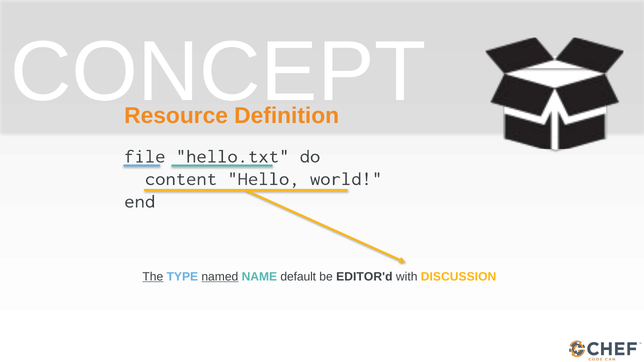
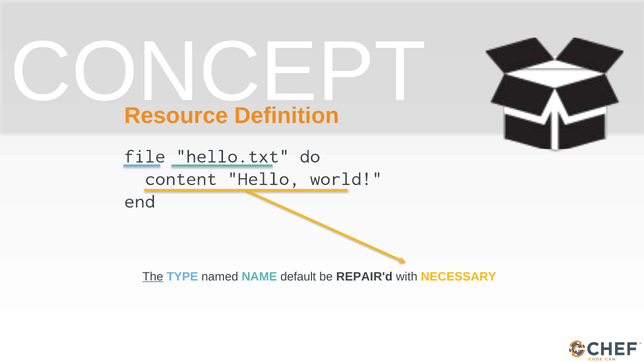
named underline: present -> none
EDITOR'd: EDITOR'd -> REPAIR'd
DISCUSSION: DISCUSSION -> NECESSARY
